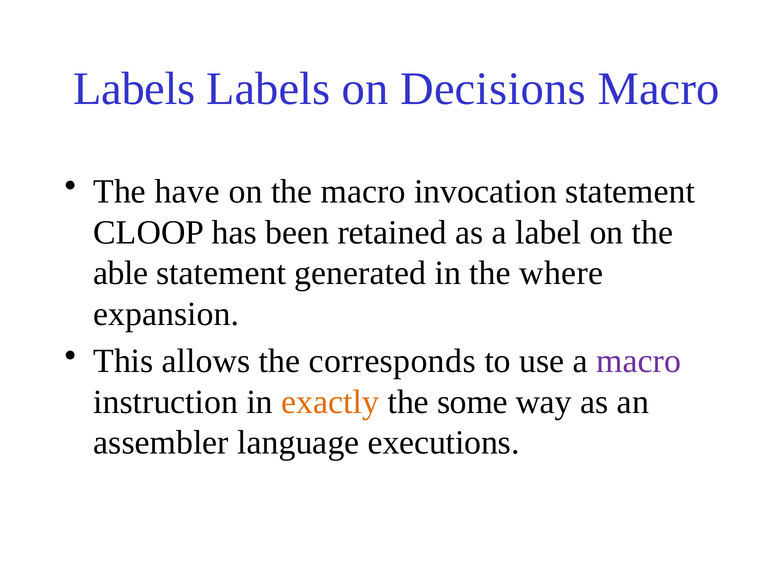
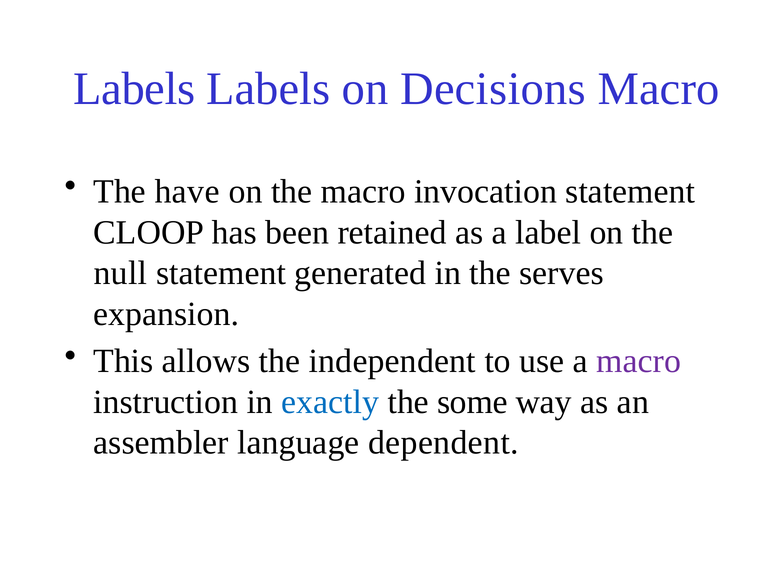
able: able -> null
where: where -> serves
corresponds: corresponds -> independent
exactly colour: orange -> blue
executions: executions -> dependent
